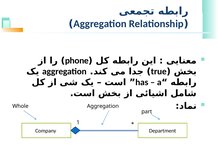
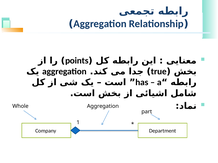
phone: phone -> points
